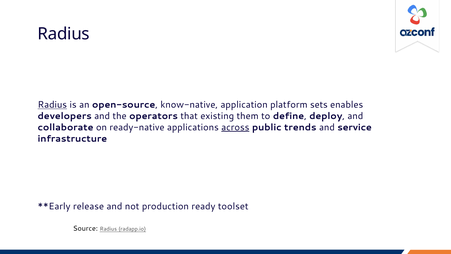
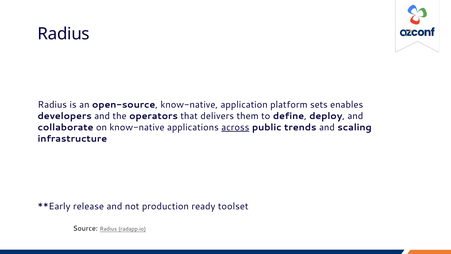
Radius at (52, 105) underline: present -> none
existing: existing -> delivers
on ready-native: ready-native -> know-native
service: service -> scaling
